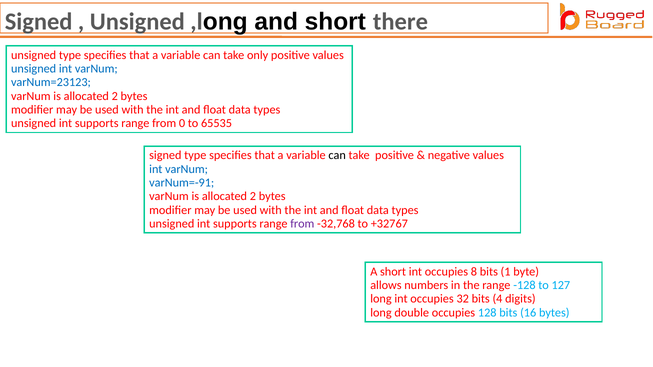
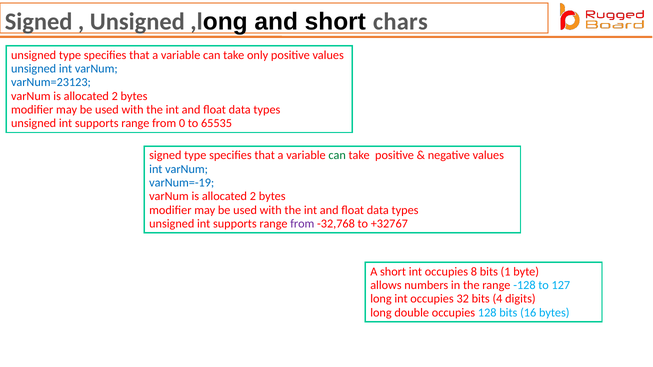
there: there -> chars
can at (337, 156) colour: black -> green
varNum=-91: varNum=-91 -> varNum=-19
